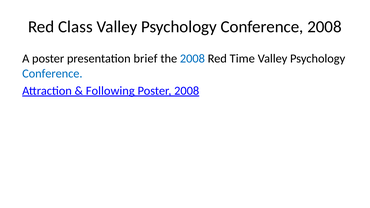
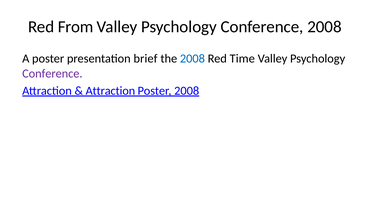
Class: Class -> From
Conference at (52, 73) colour: blue -> purple
Following at (110, 91): Following -> Attraction
